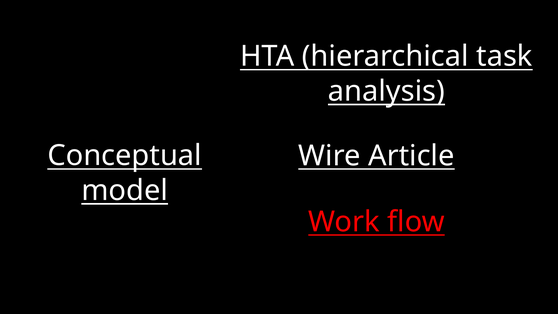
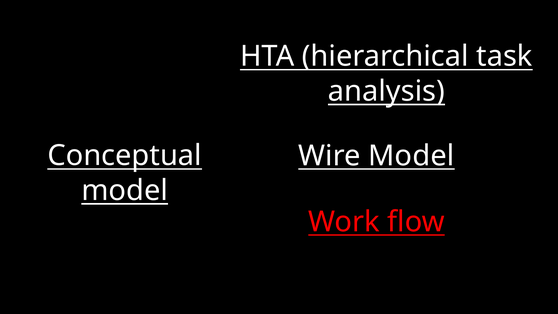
Wire Article: Article -> Model
